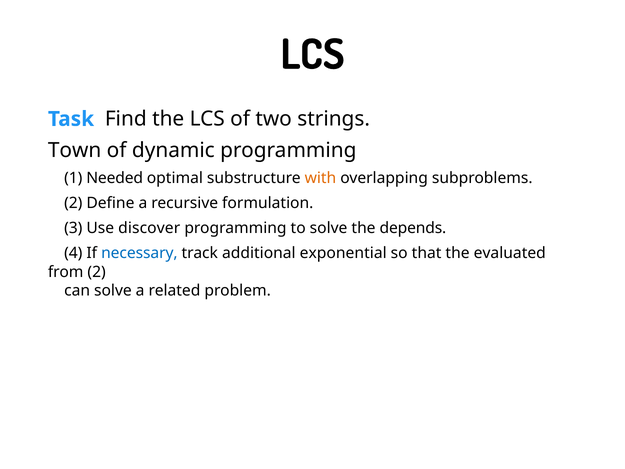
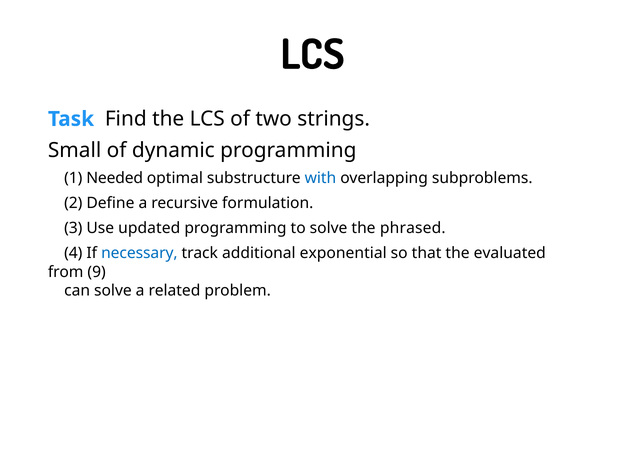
Town: Town -> Small
with colour: orange -> blue
discover: discover -> updated
depends: depends -> phrased
from 2: 2 -> 9
